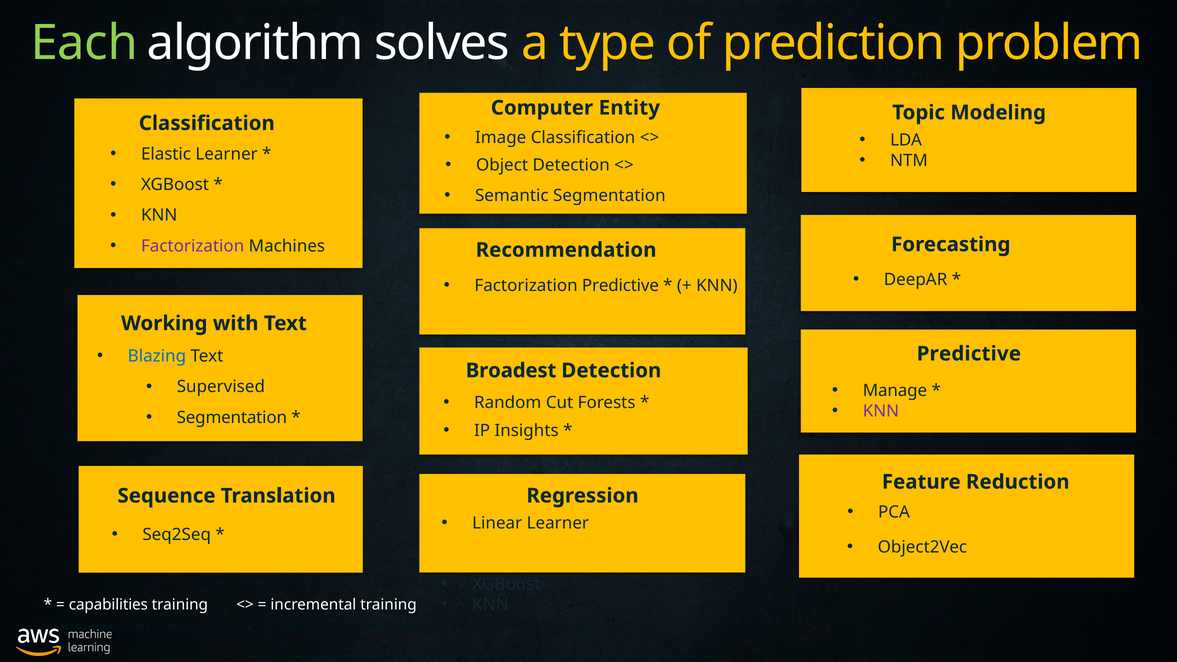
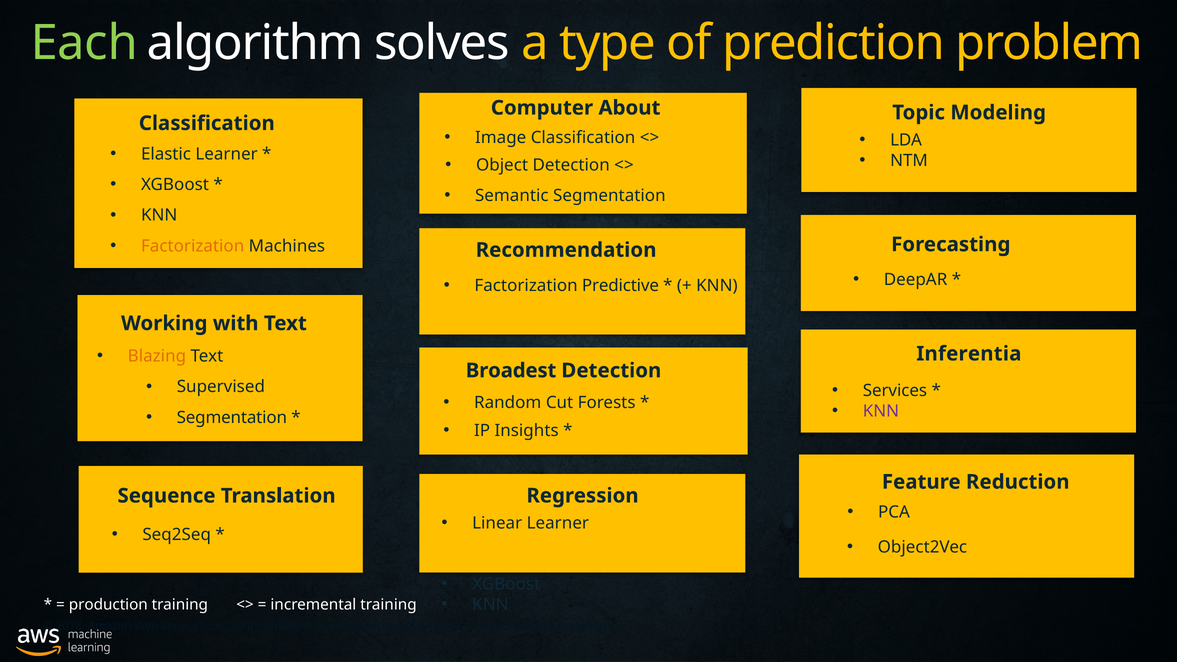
Entity: Entity -> About
Factorization at (193, 246) colour: purple -> orange
Blazing colour: blue -> orange
Predictive at (969, 354): Predictive -> Inferentia
Manage at (895, 391): Manage -> Services
capabilities: capabilities -> production
